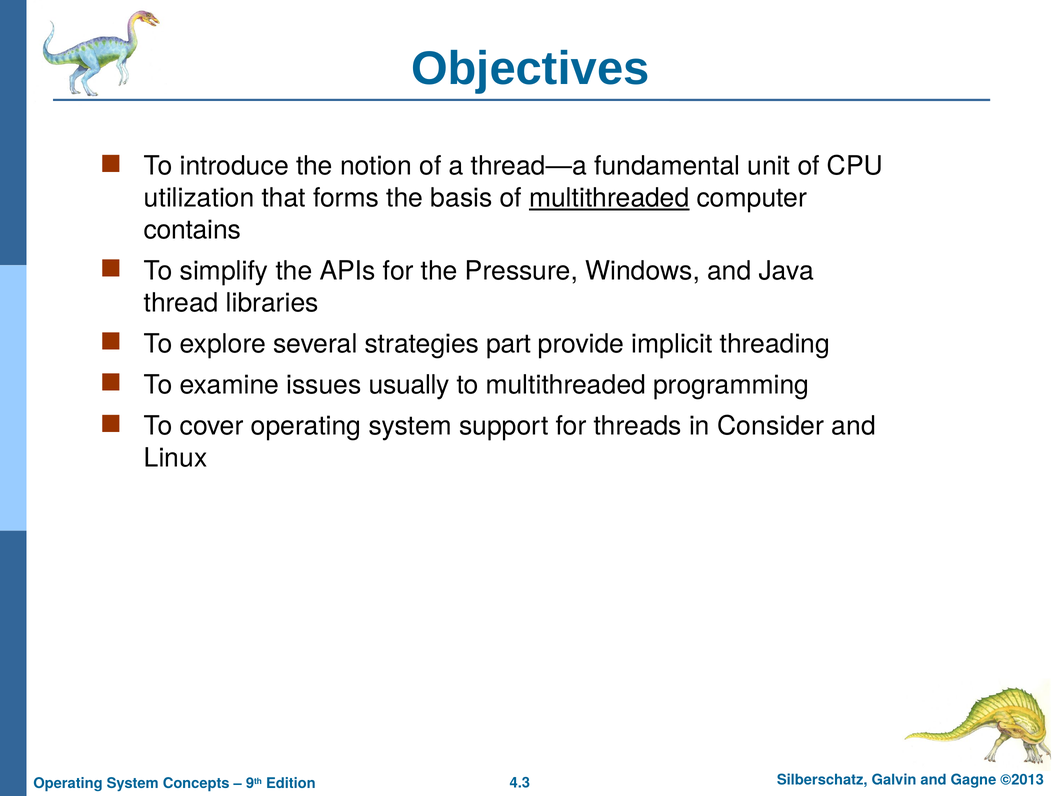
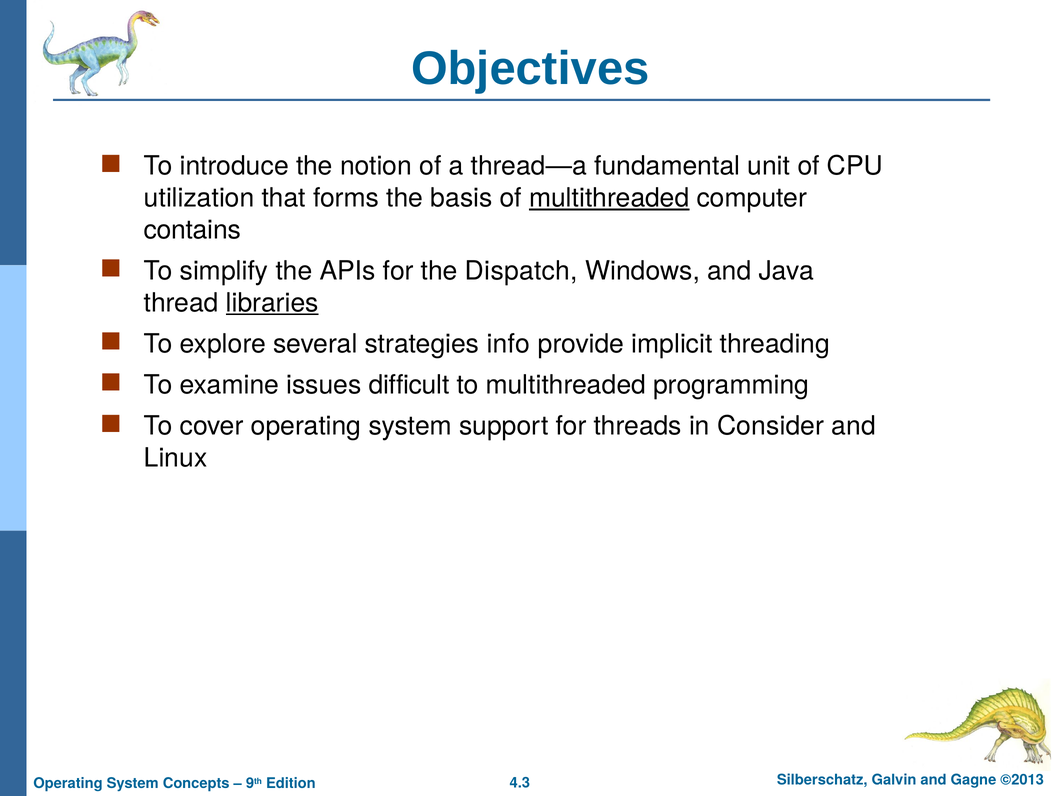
Pressure: Pressure -> Dispatch
libraries underline: none -> present
part: part -> info
usually: usually -> difficult
